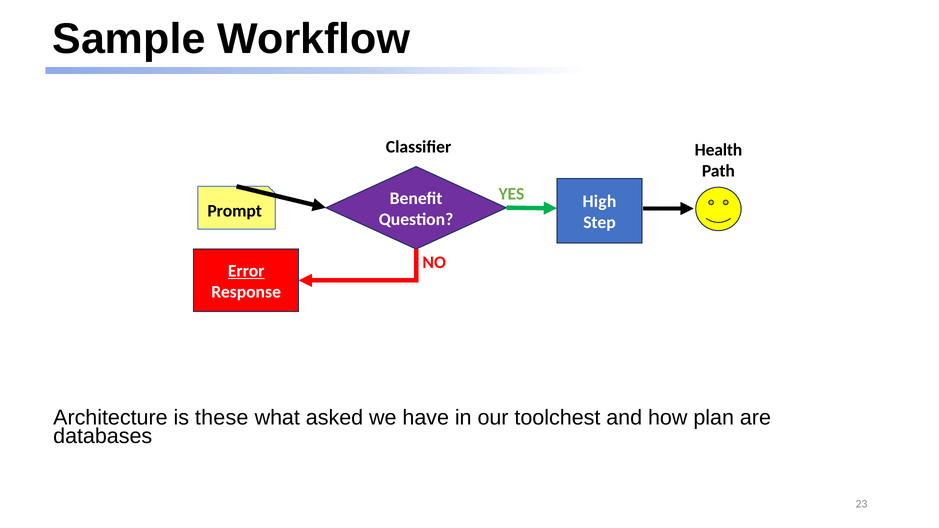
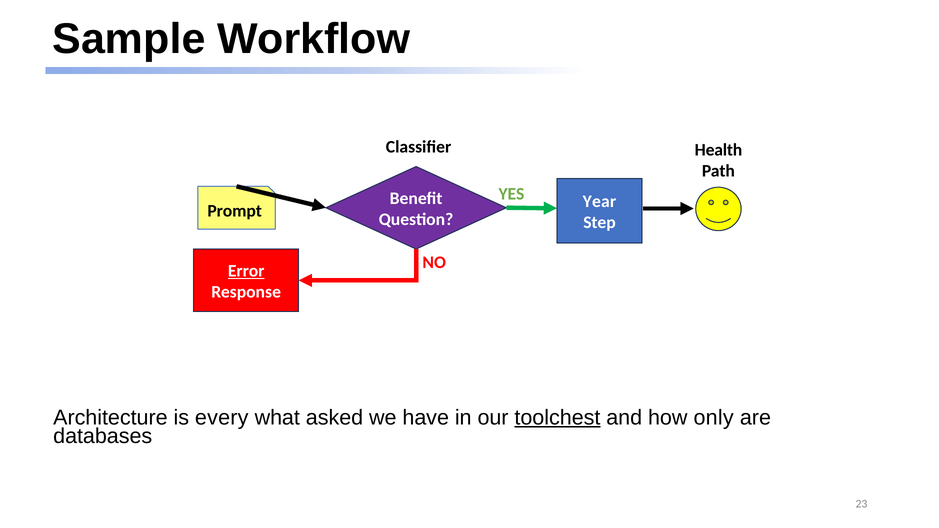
High: High -> Year
these: these -> every
toolchest underline: none -> present
plan: plan -> only
